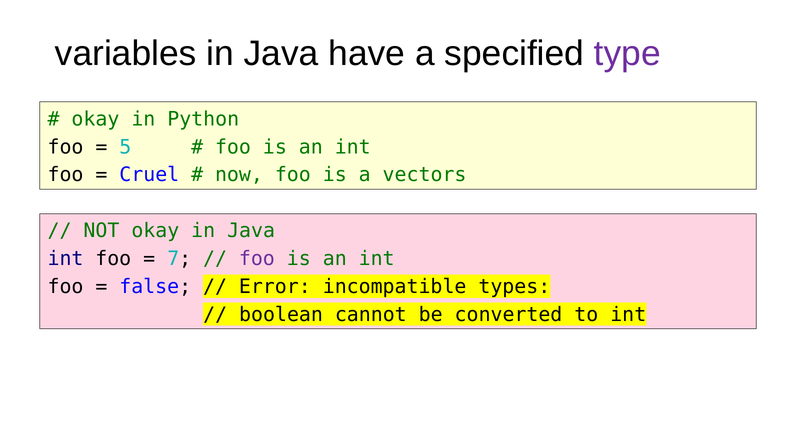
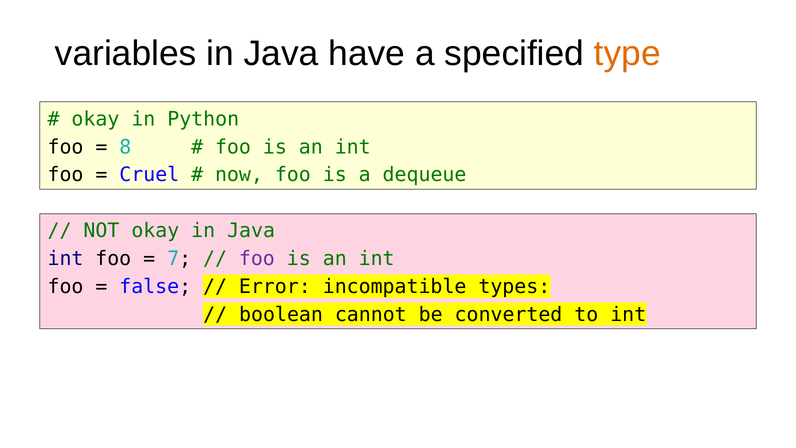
type colour: purple -> orange
5: 5 -> 8
vectors: vectors -> dequeue
